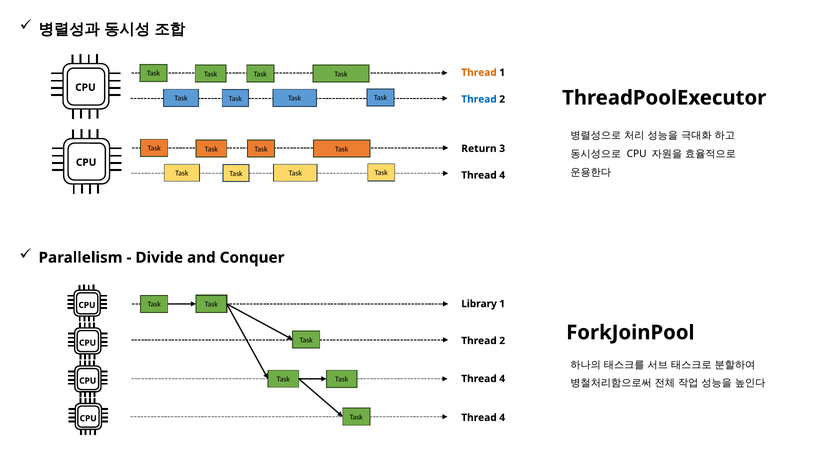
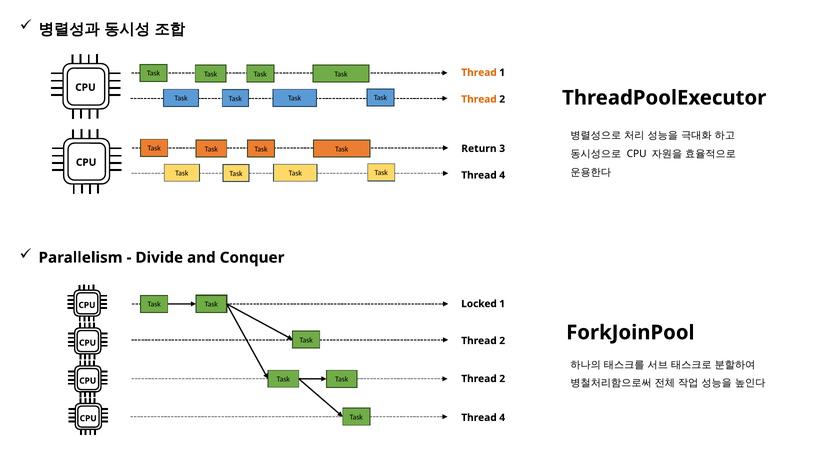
Thread at (479, 99) colour: blue -> orange
Library: Library -> Locked
4 at (502, 379): 4 -> 2
